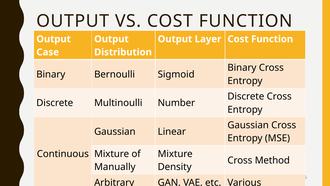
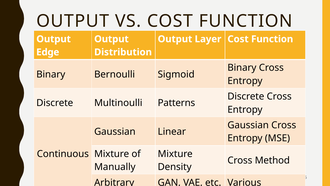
Case: Case -> Edge
Number: Number -> Patterns
